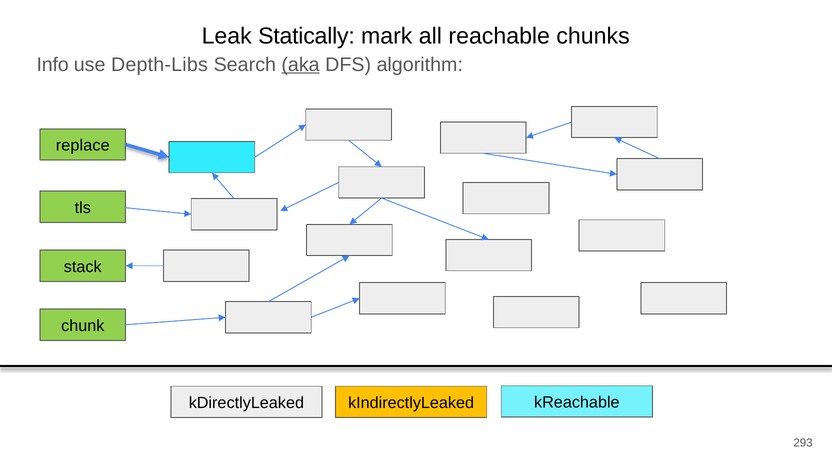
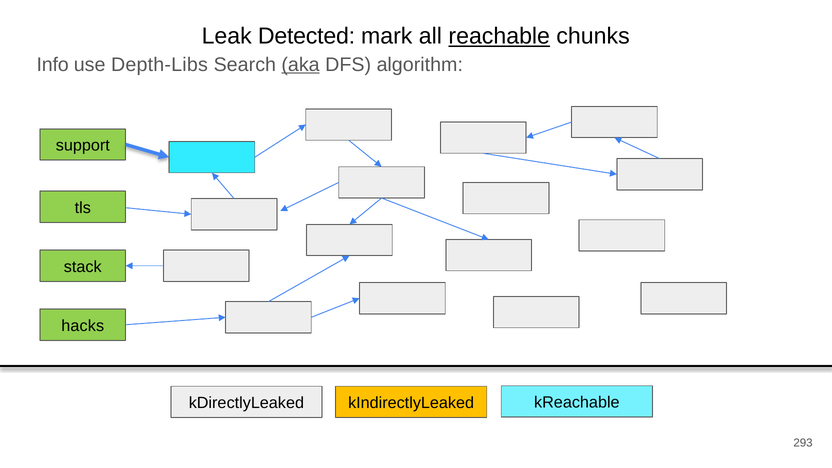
Statically: Statically -> Detected
reachable underline: none -> present
replace: replace -> support
chunk: chunk -> hacks
